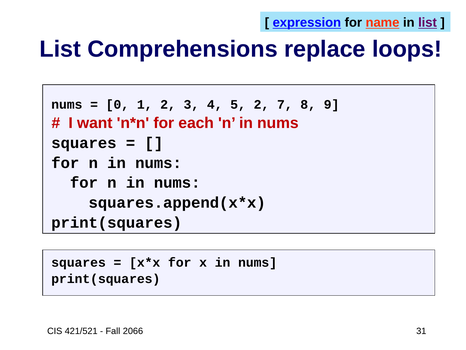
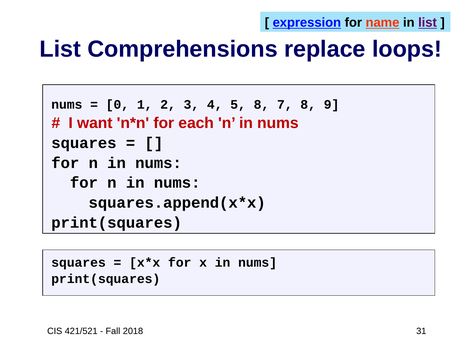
5 2: 2 -> 8
2066: 2066 -> 2018
